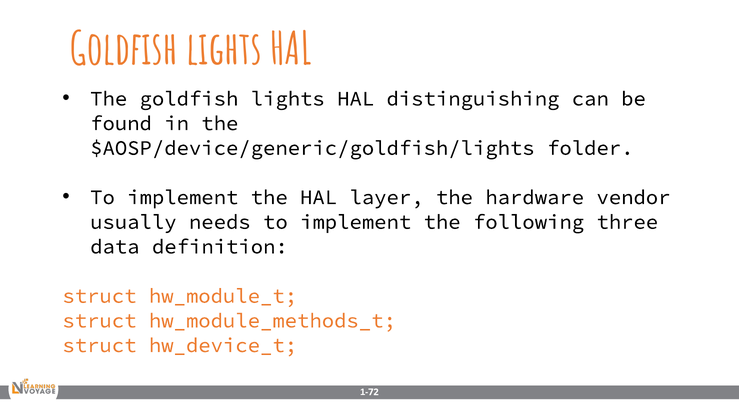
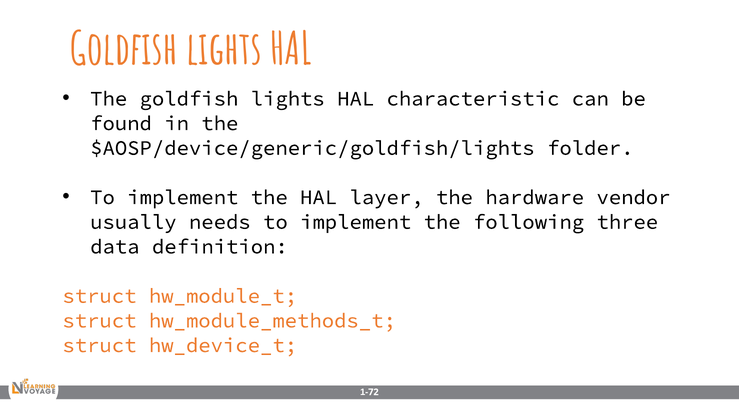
distinguishing: distinguishing -> characteristic
